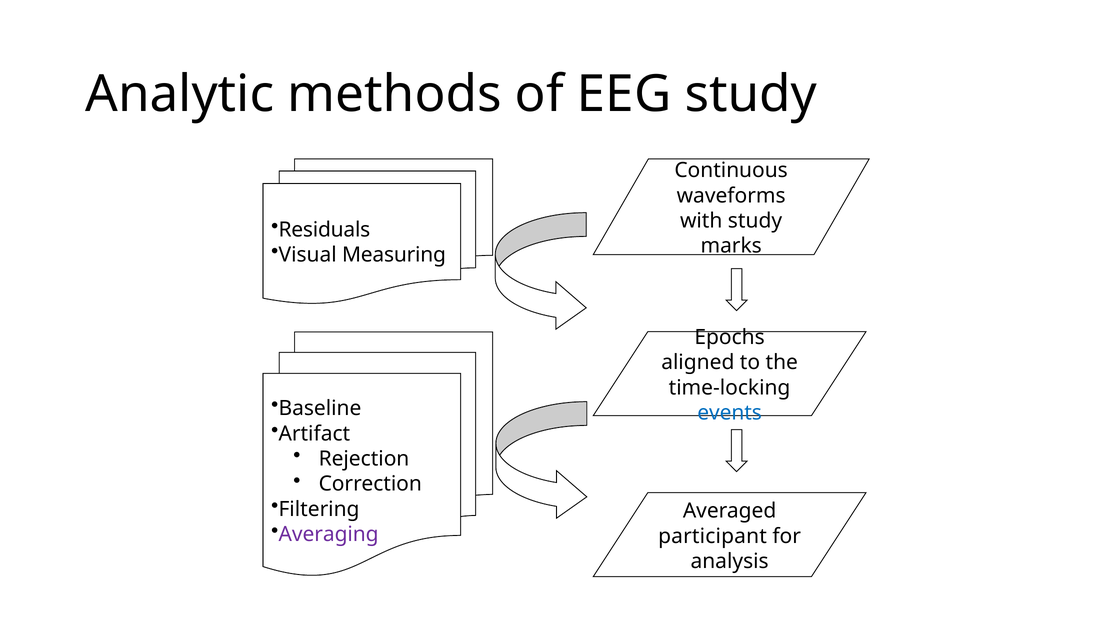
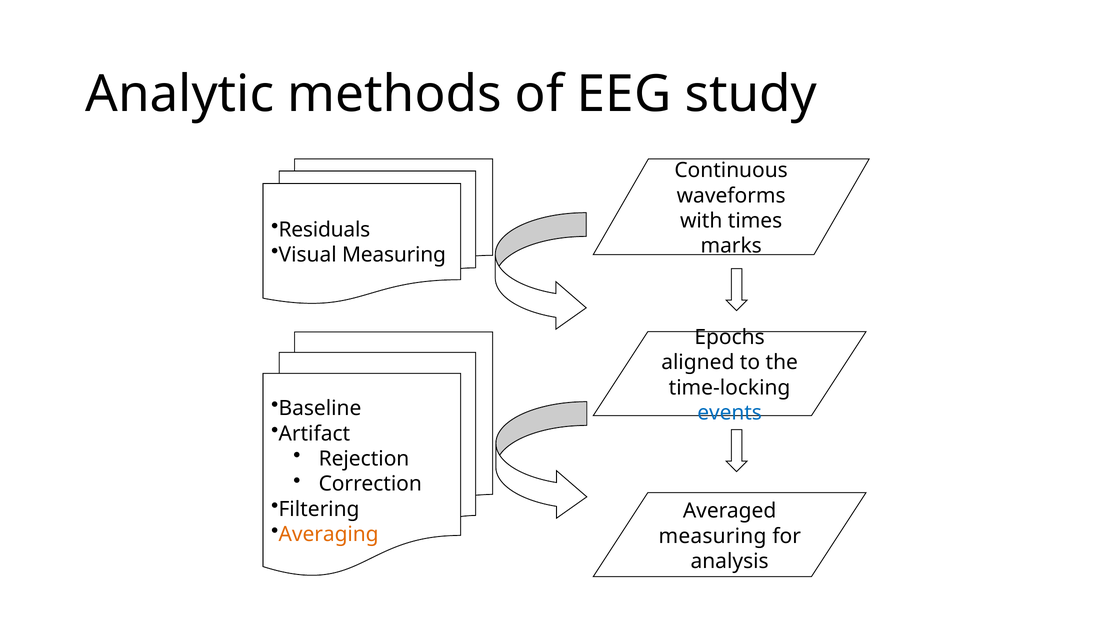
with study: study -> times
Averaging colour: purple -> orange
participant at (713, 536): participant -> measuring
